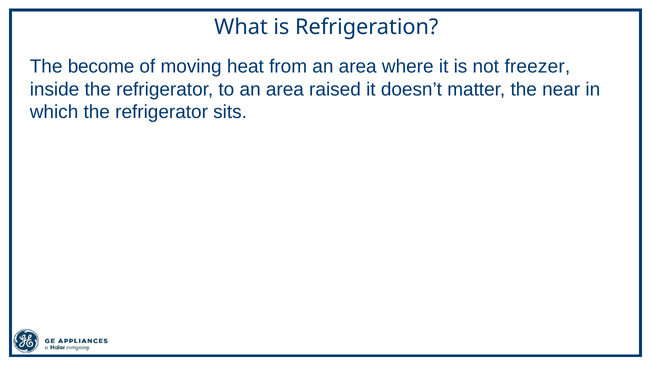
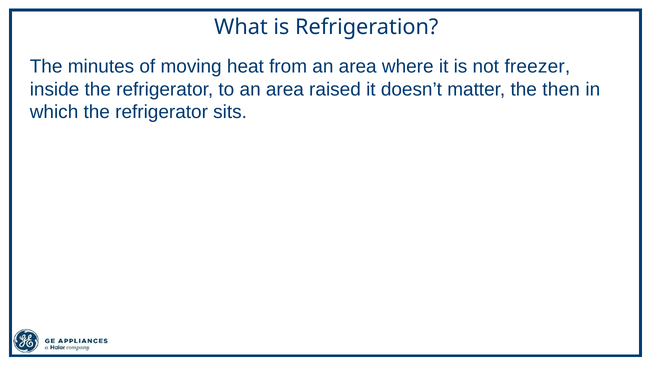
become: become -> minutes
near: near -> then
